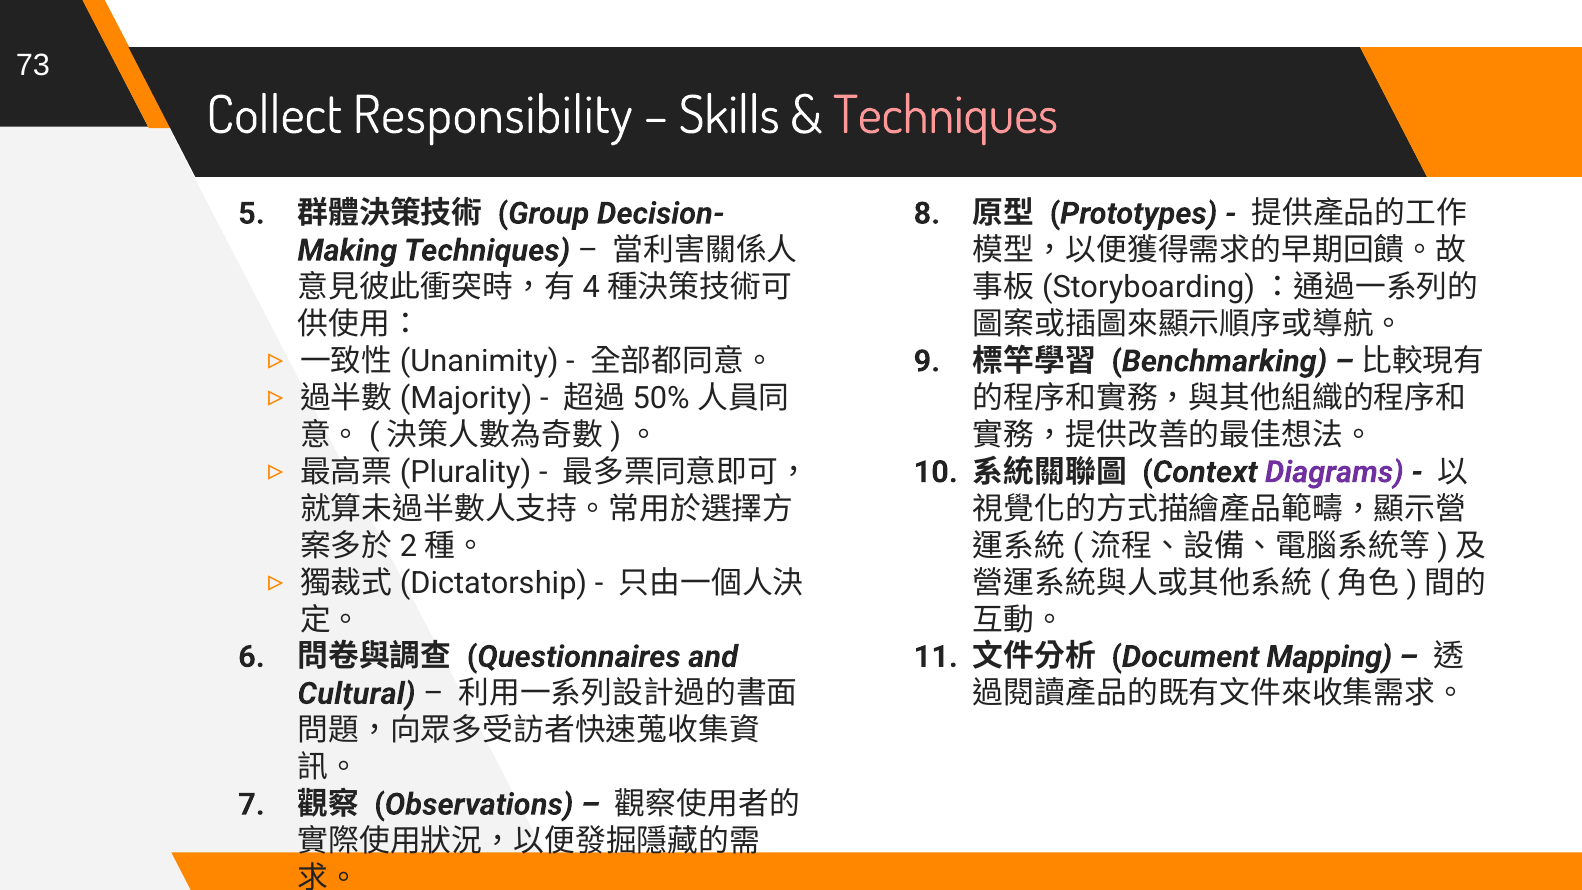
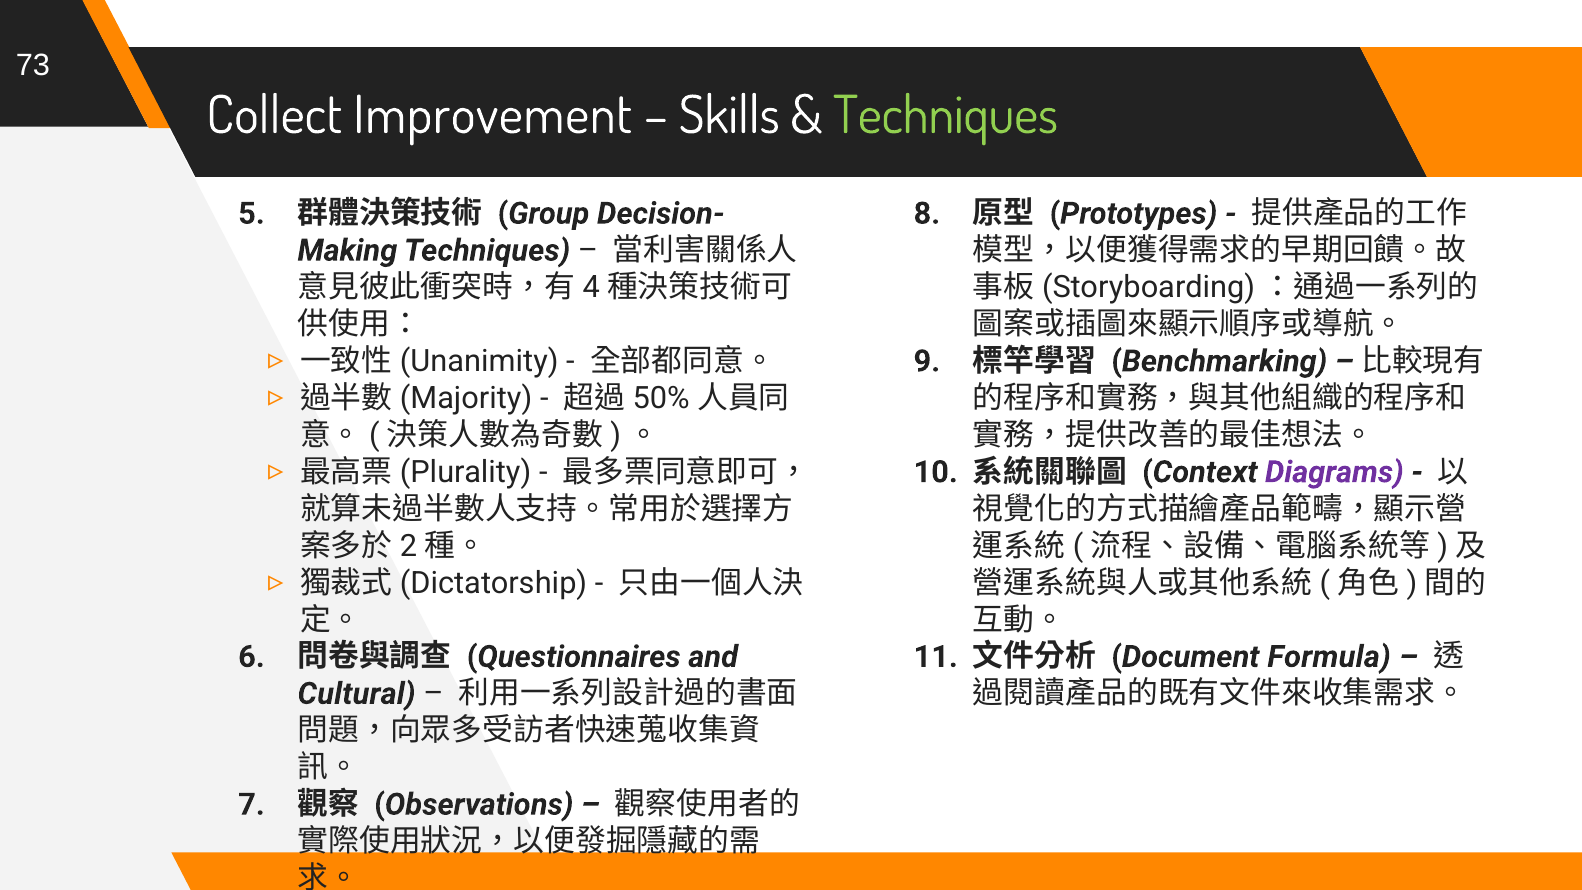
Responsibility: Responsibility -> Improvement
Techniques at (946, 116) colour: pink -> light green
Mapping: Mapping -> Formula
